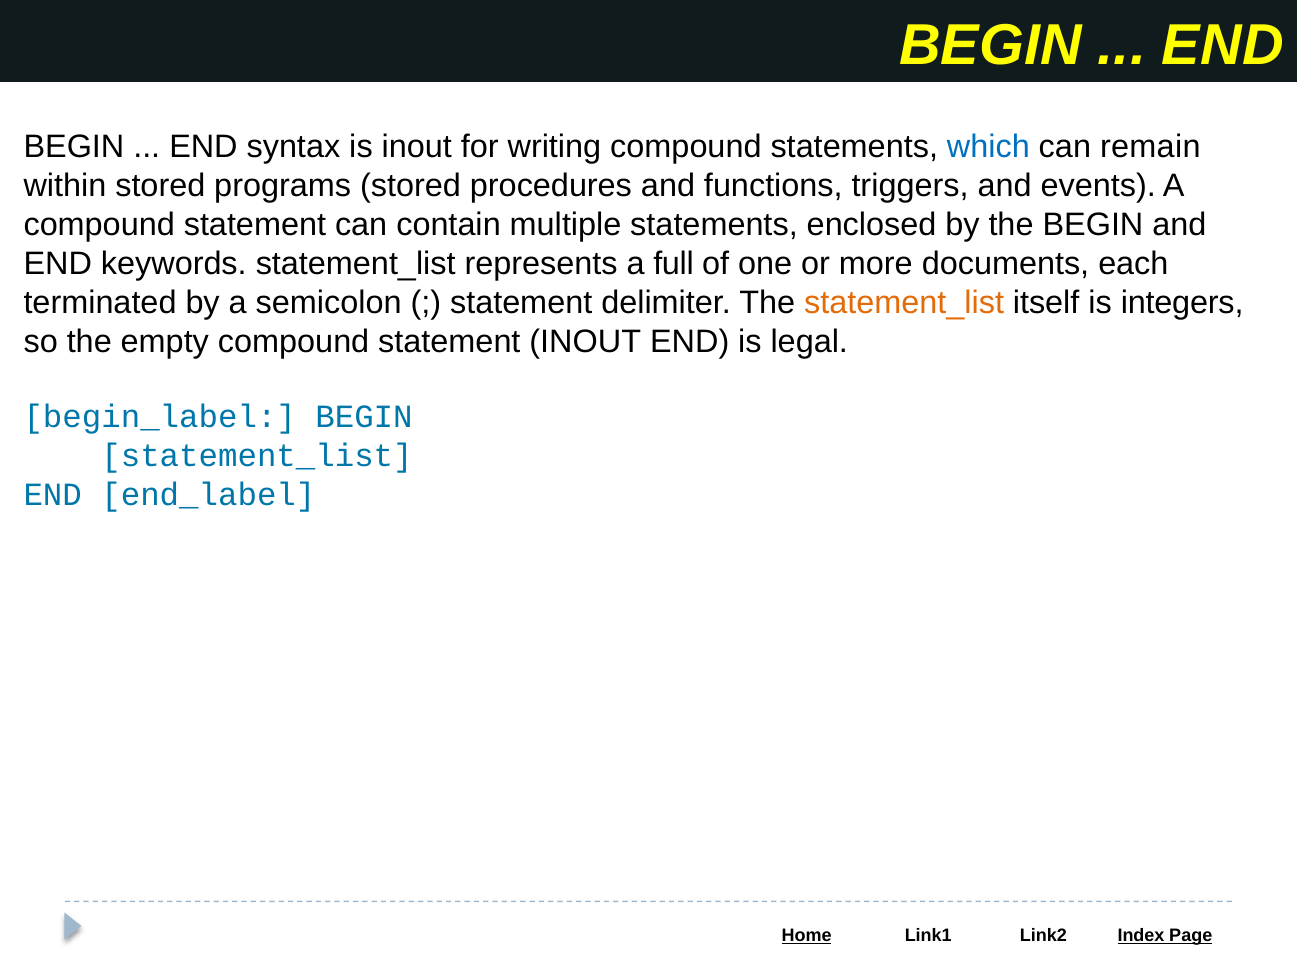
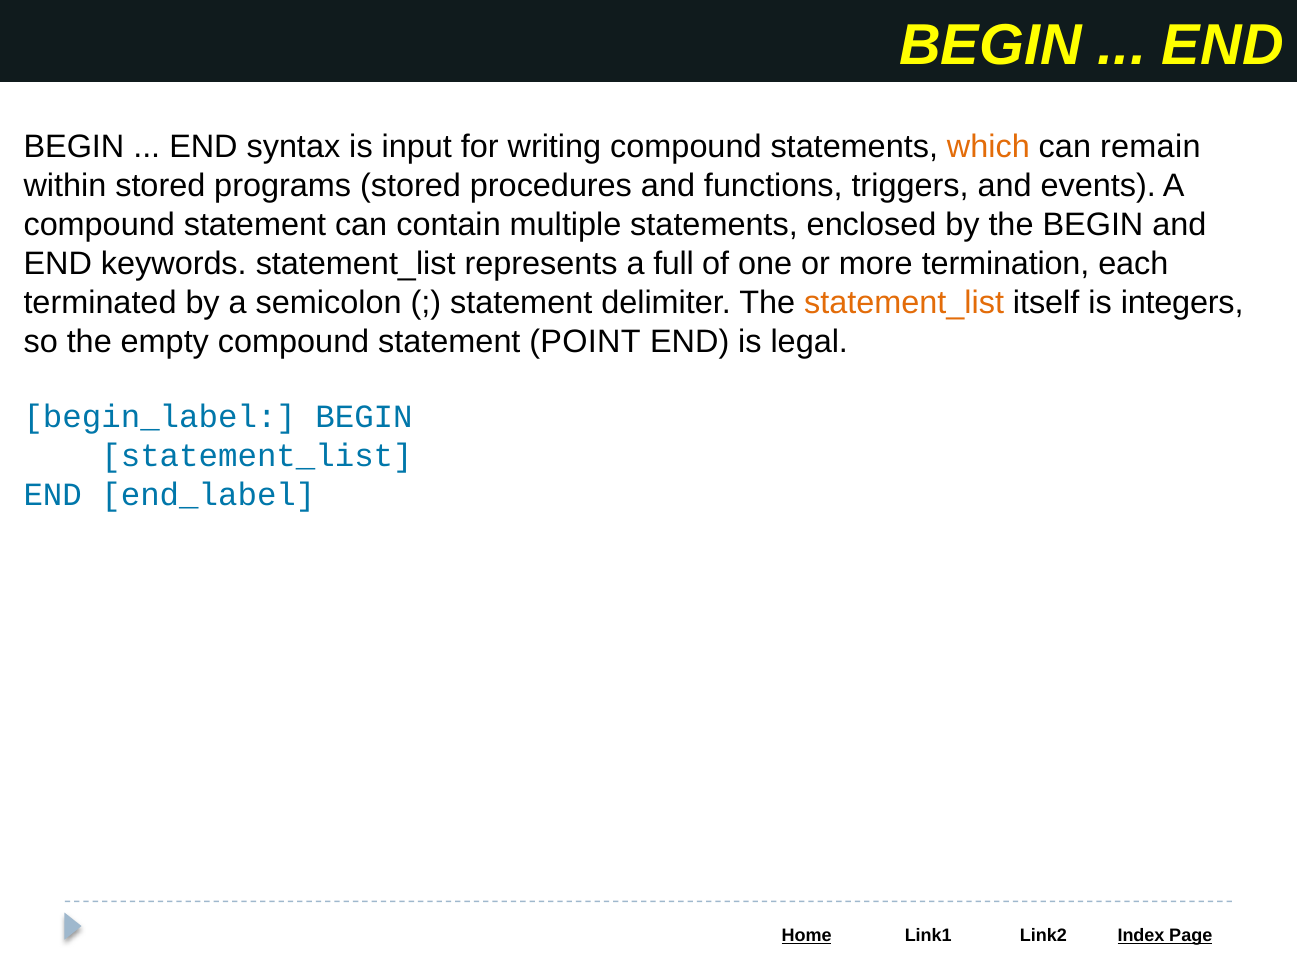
is inout: inout -> input
which colour: blue -> orange
documents: documents -> termination
statement INOUT: INOUT -> POINT
